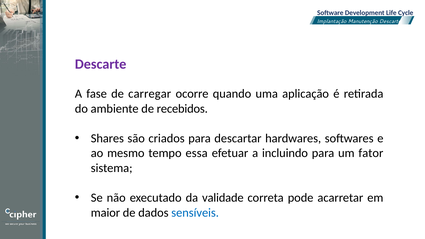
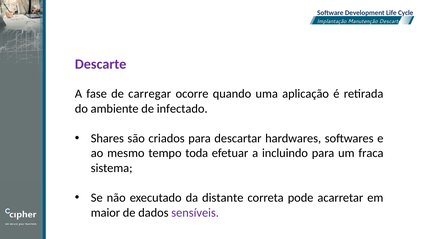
recebidos: recebidos -> infectado
essa: essa -> toda
fator: fator -> fraca
validade: validade -> distante
sensíveis colour: blue -> purple
